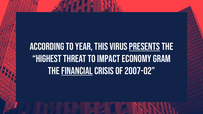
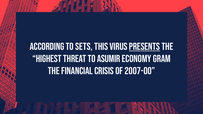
YEAR: YEAR -> SETS
IMPACT: IMPACT -> ASUMIR
FINANCIAL underline: present -> none
2007-02: 2007-02 -> 2007-00
